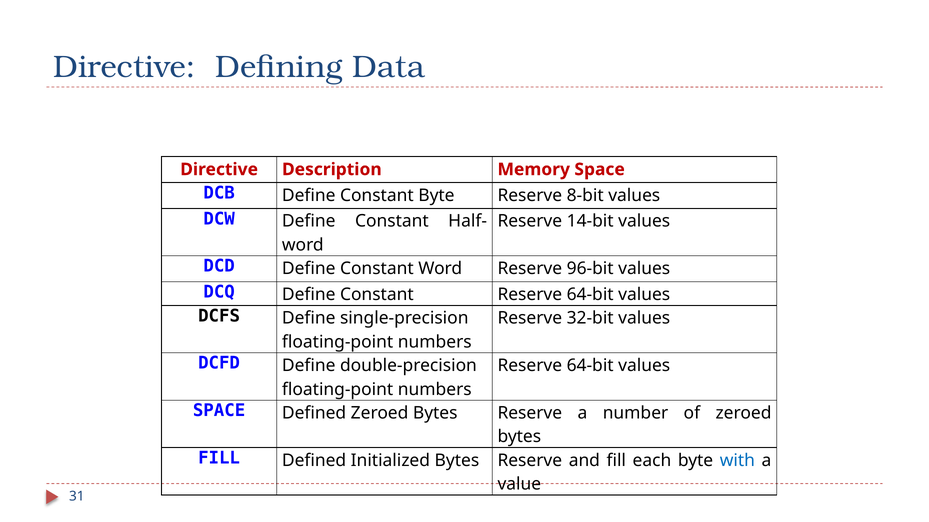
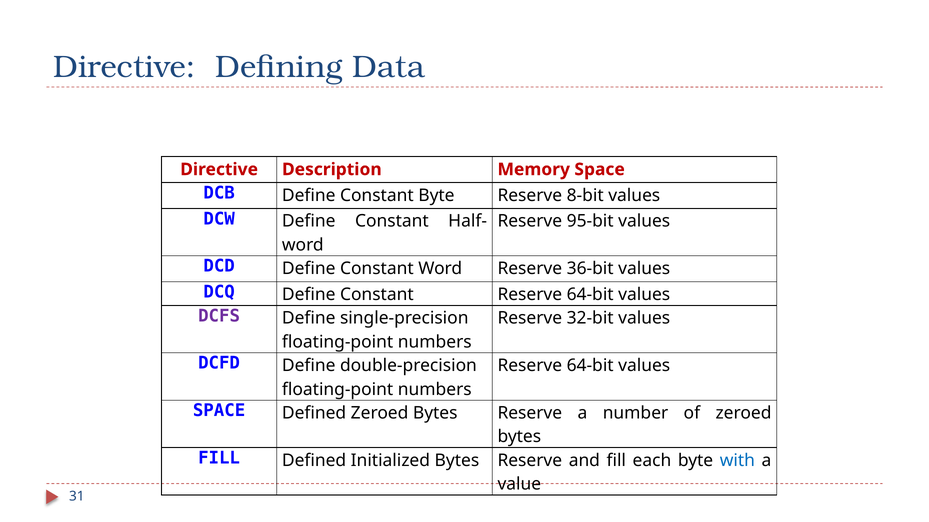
14-bit: 14-bit -> 95-bit
96-bit: 96-bit -> 36-bit
DCFS colour: black -> purple
